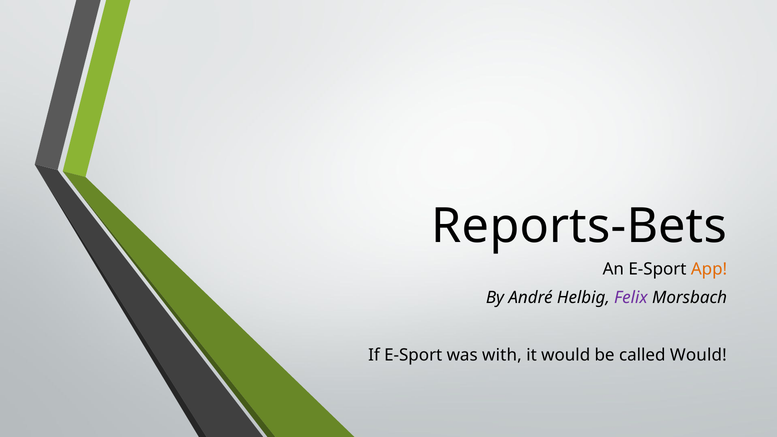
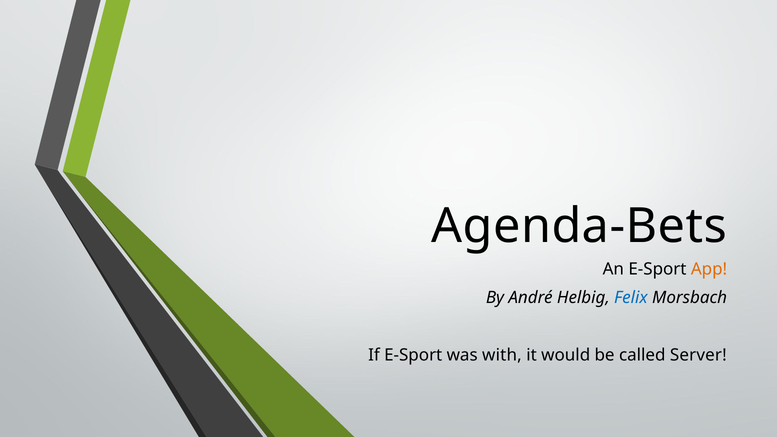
Reports-Bets: Reports-Bets -> Agenda-Bets
Felix colour: purple -> blue
called Would: Would -> Server
